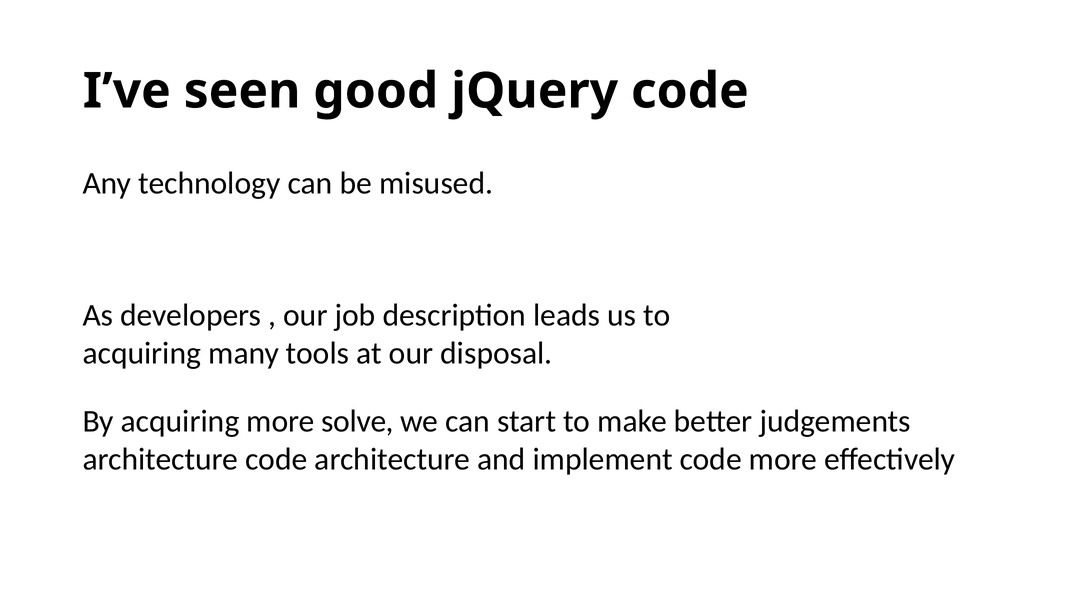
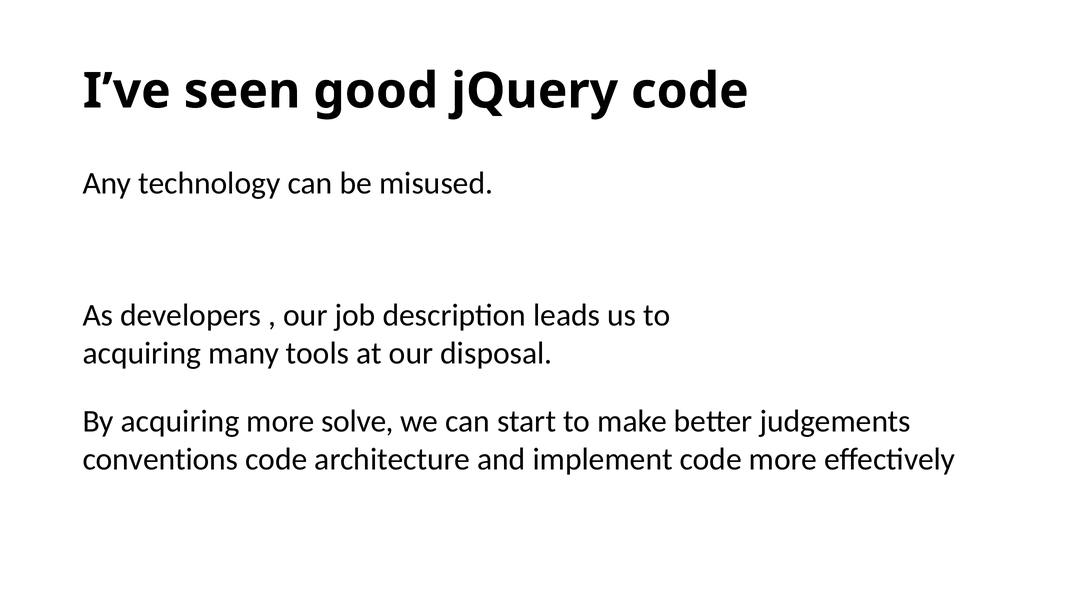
architecture at (160, 460): architecture -> conventions
